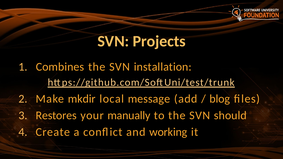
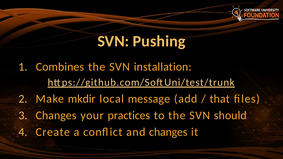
Projects: Projects -> Pushing
blog: blog -> that
Restores at (56, 115): Restores -> Changes
manually: manually -> practices
and working: working -> changes
